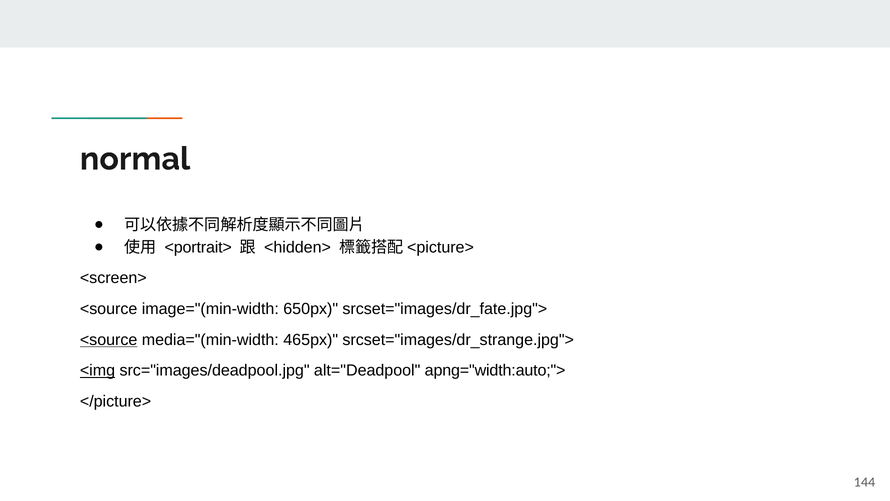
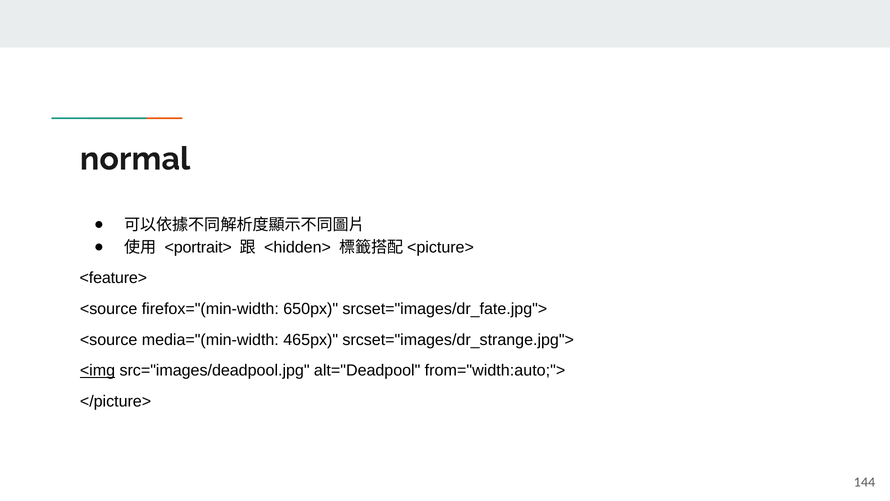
<screen>: <screen> -> <feature>
image="(min-width: image="(min-width -> firefox="(min-width
<source at (109, 340) underline: present -> none
apng="width:auto;">: apng="width:auto;"> -> from="width:auto;">
